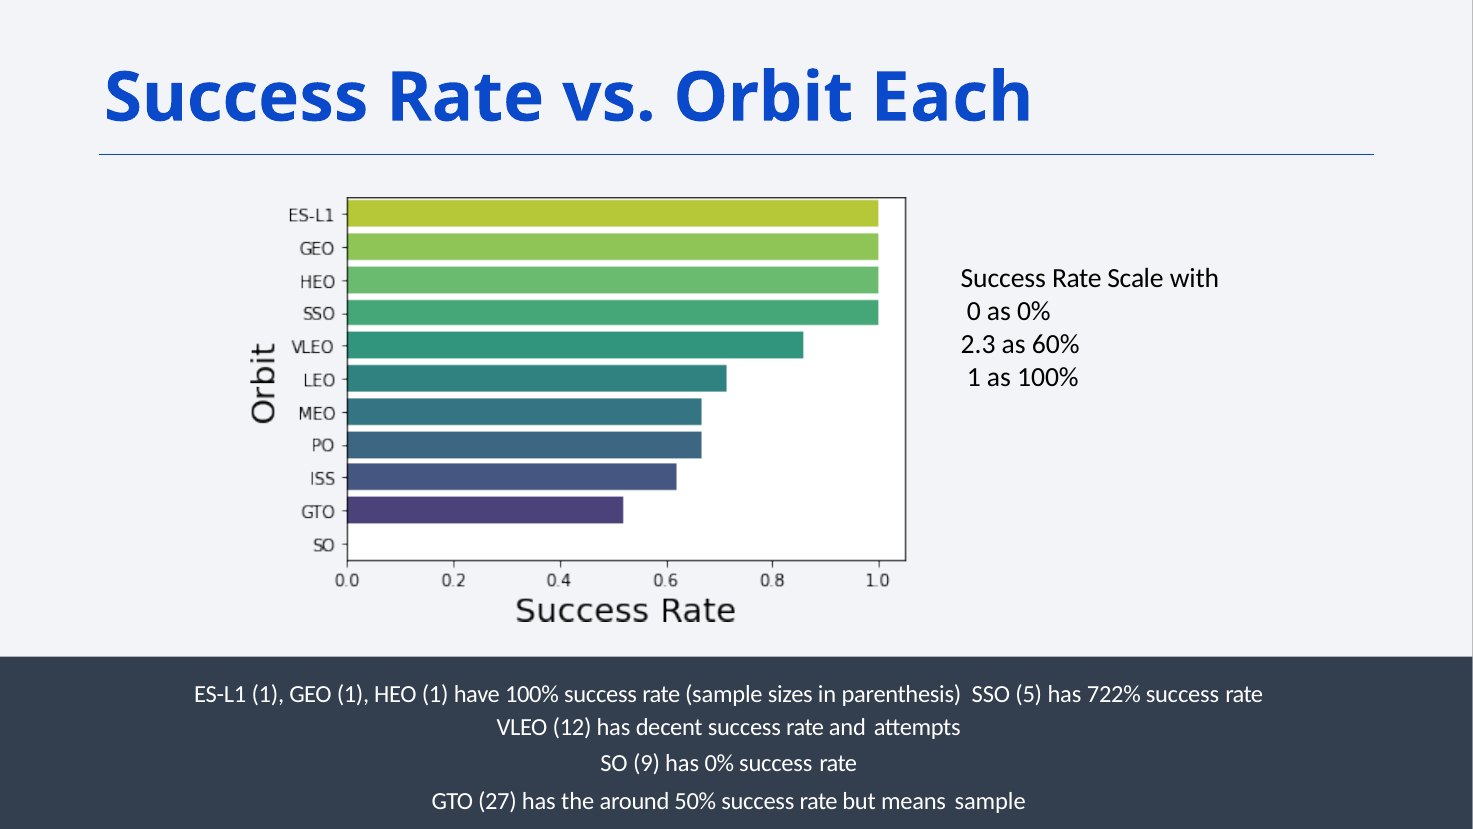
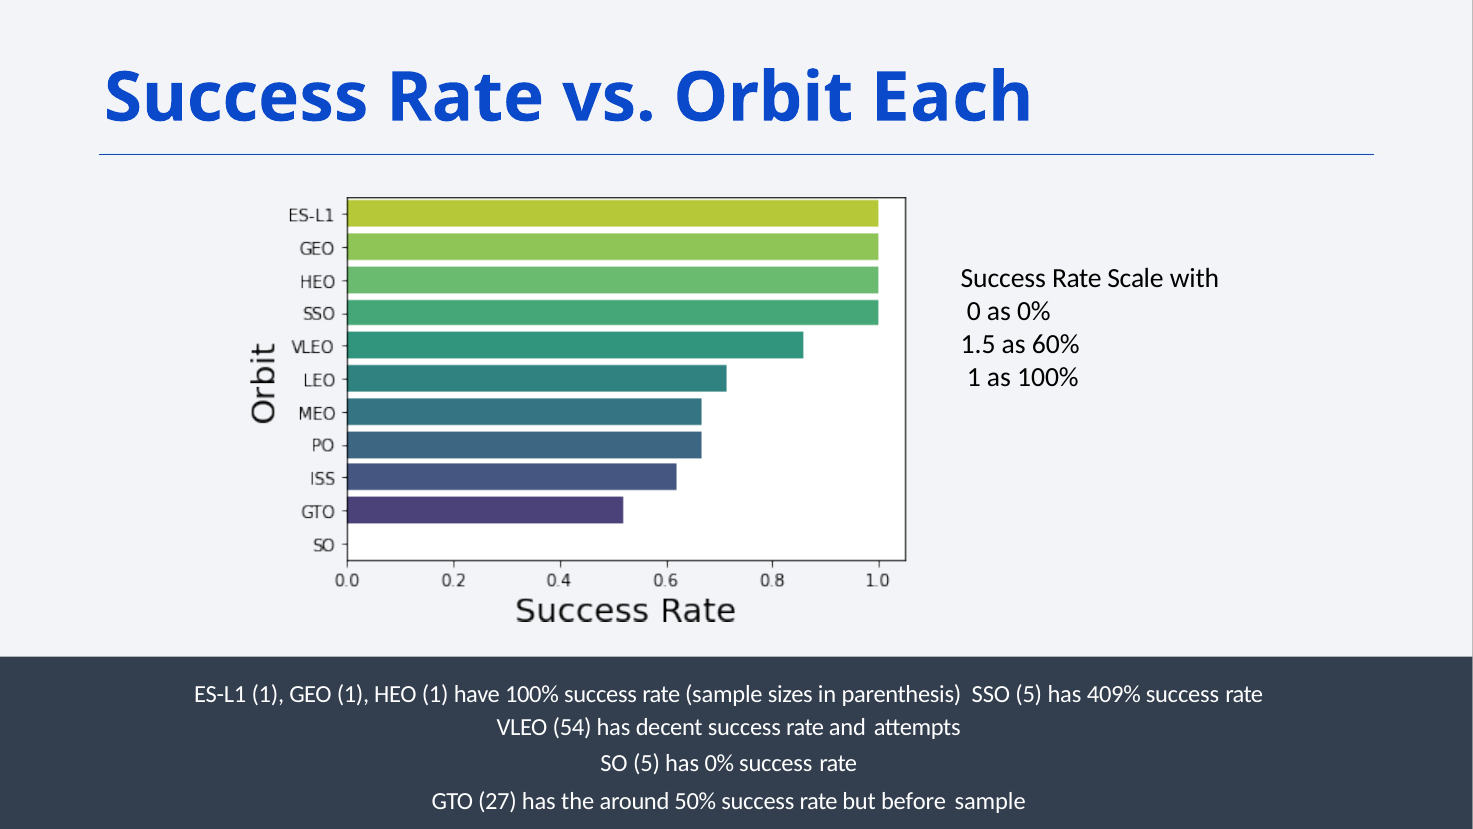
2.3: 2.3 -> 1.5
722%: 722% -> 409%
12: 12 -> 54
SO 9: 9 -> 5
means: means -> before
